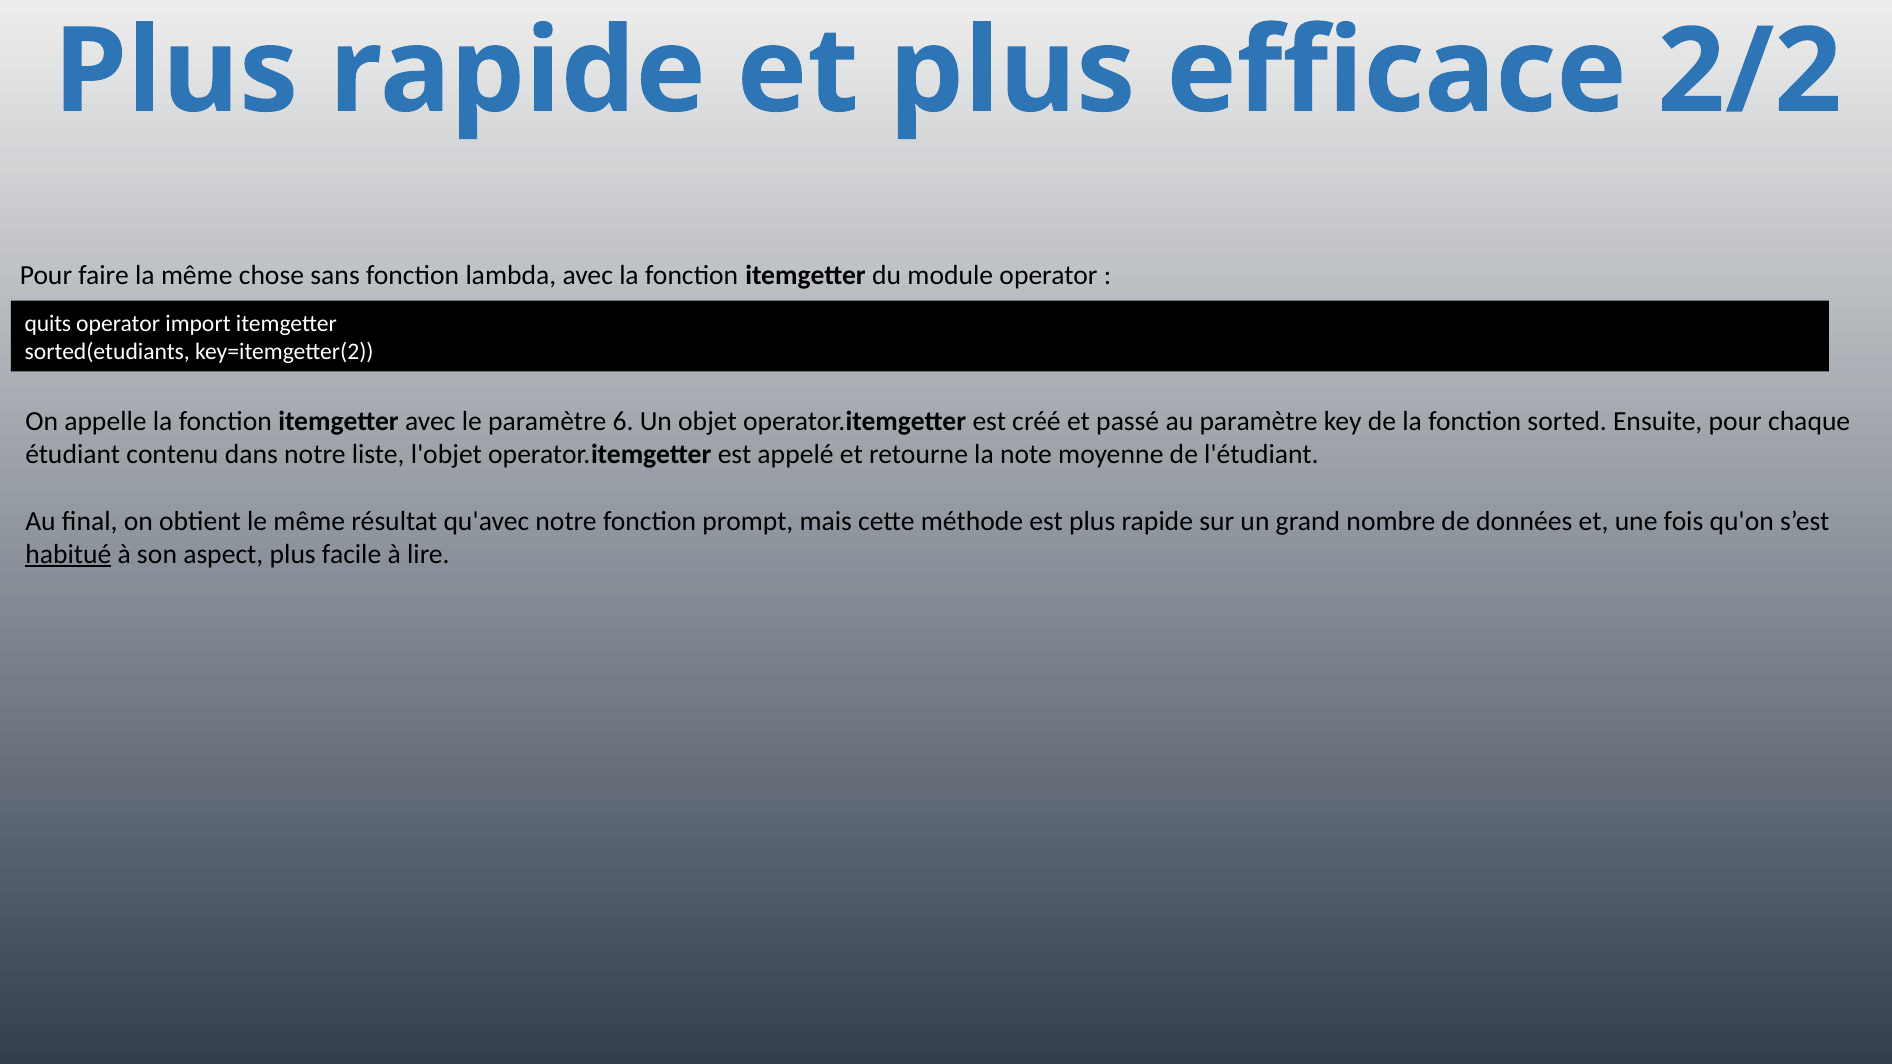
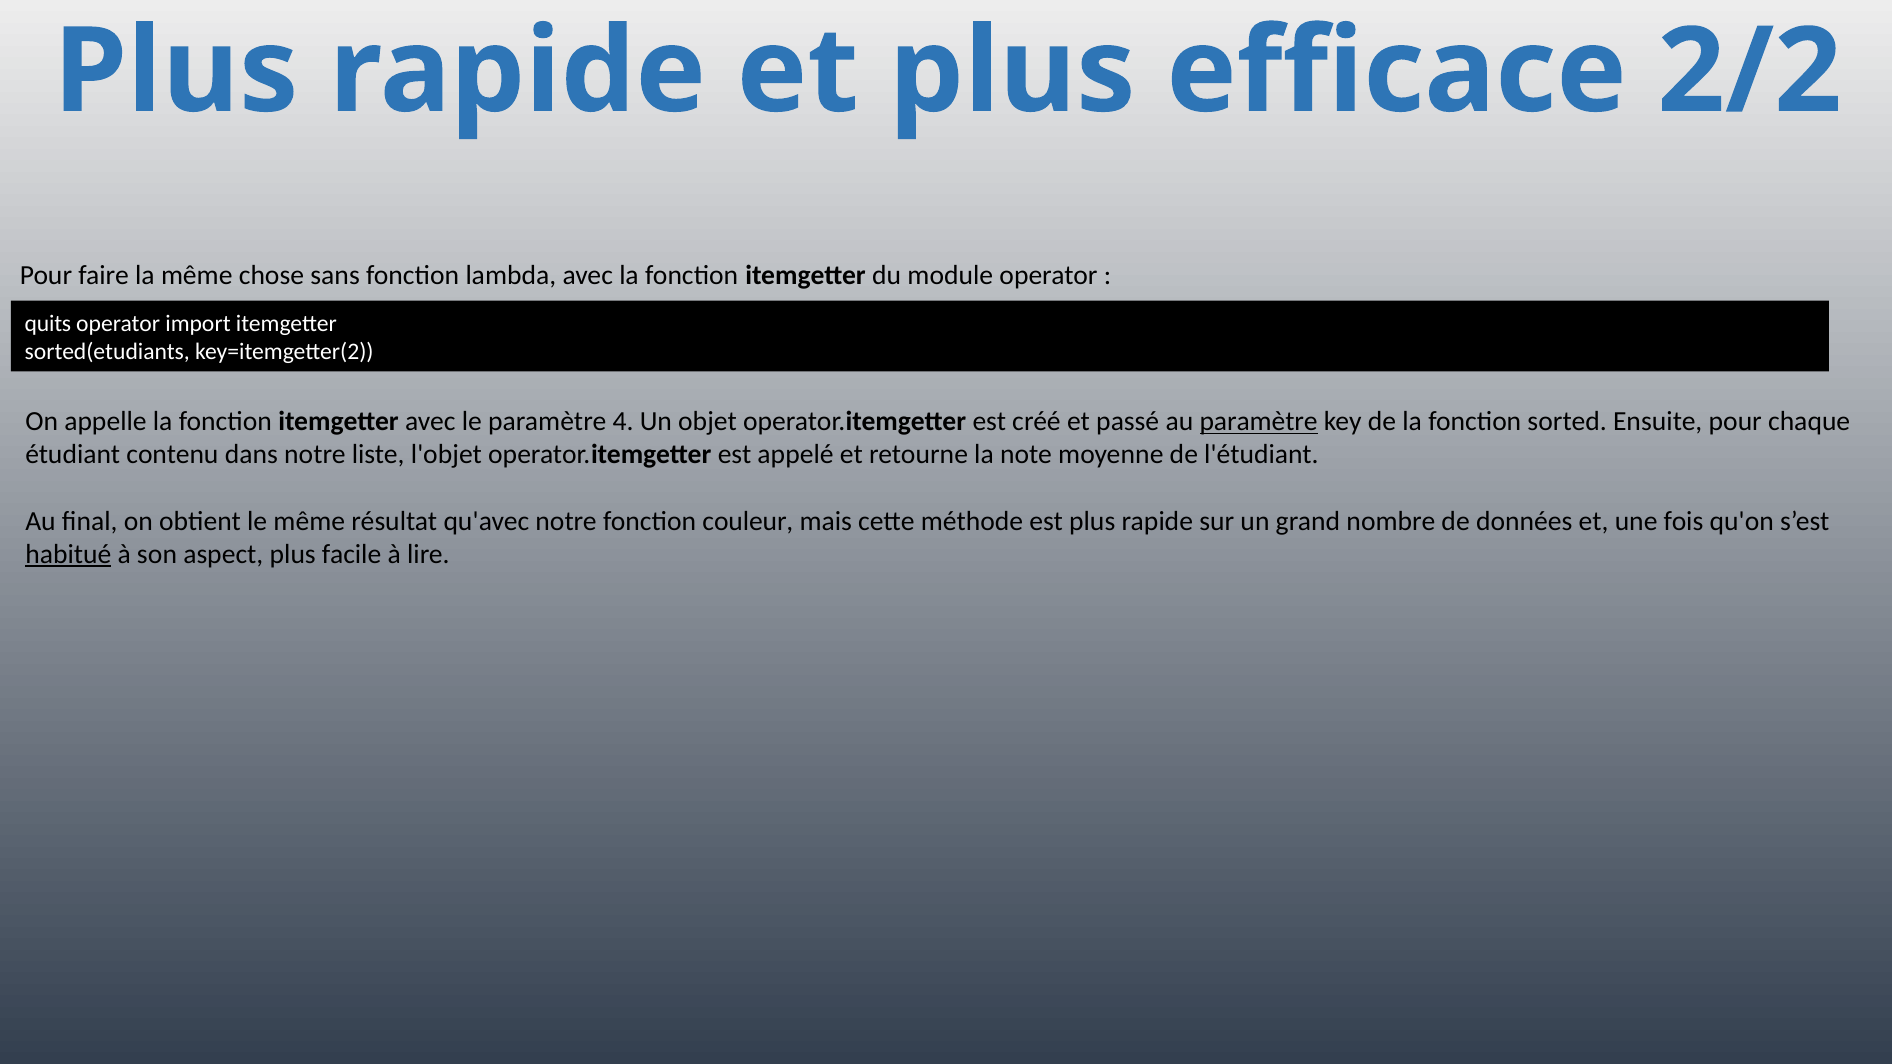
6: 6 -> 4
paramètre at (1259, 422) underline: none -> present
prompt: prompt -> couleur
